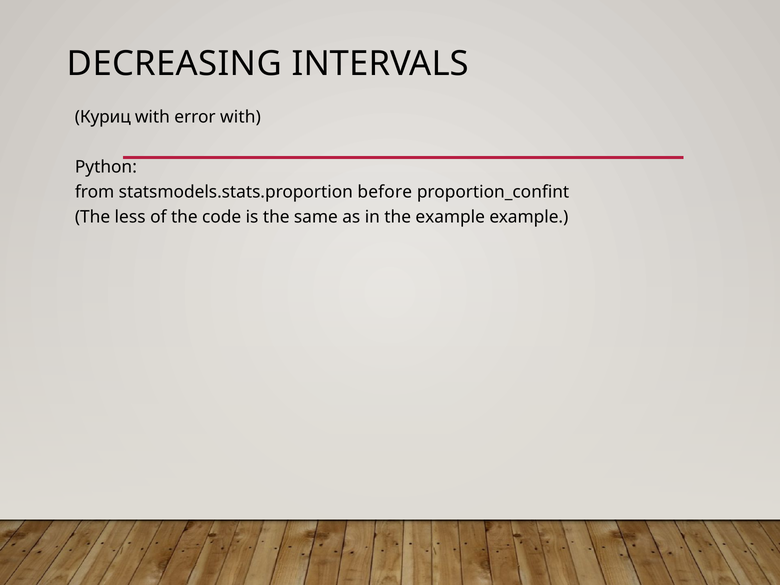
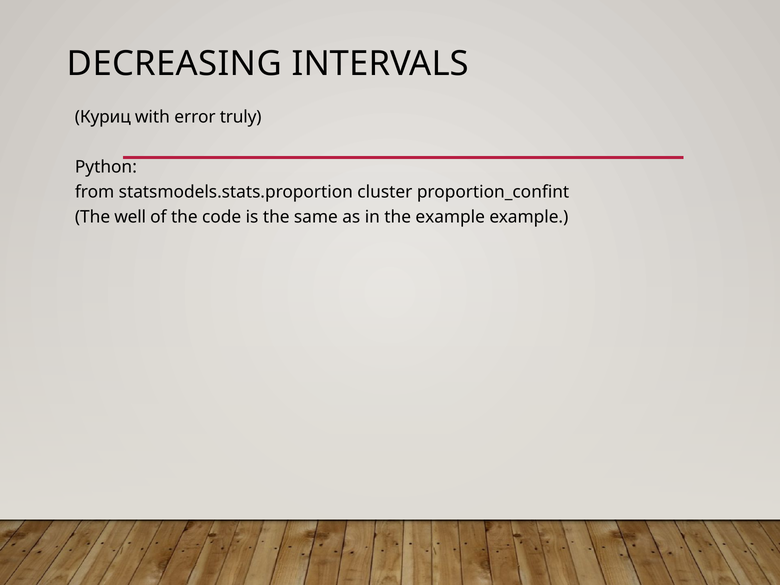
error with: with -> truly
before: before -> cluster
less: less -> well
